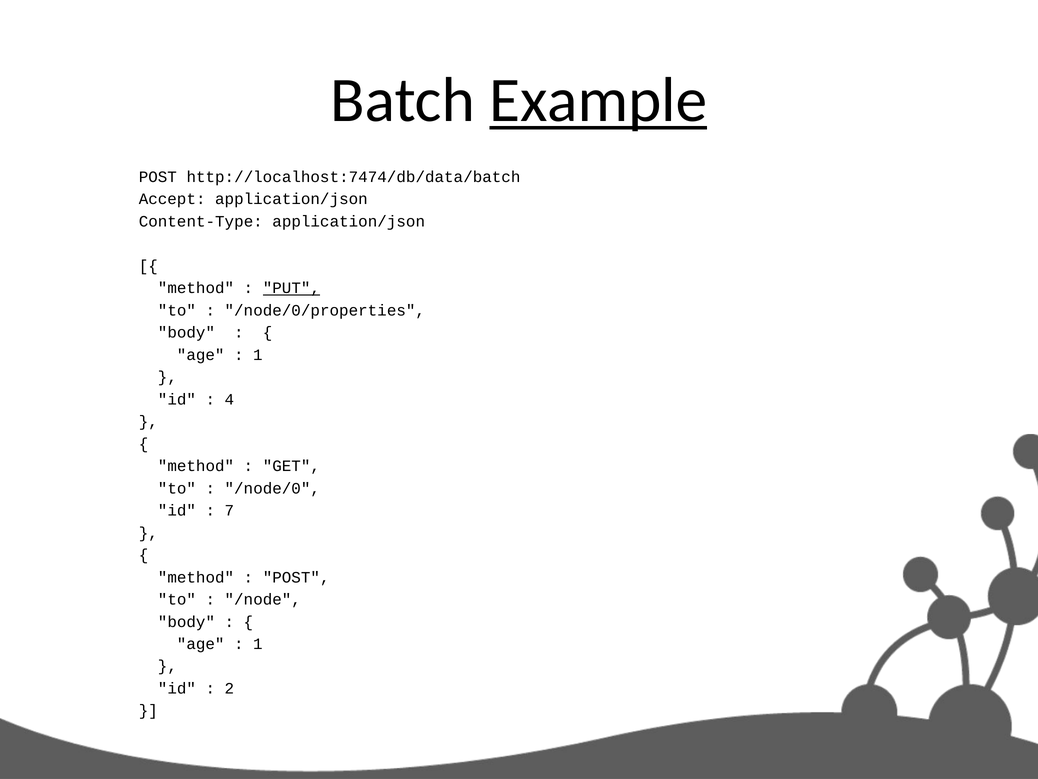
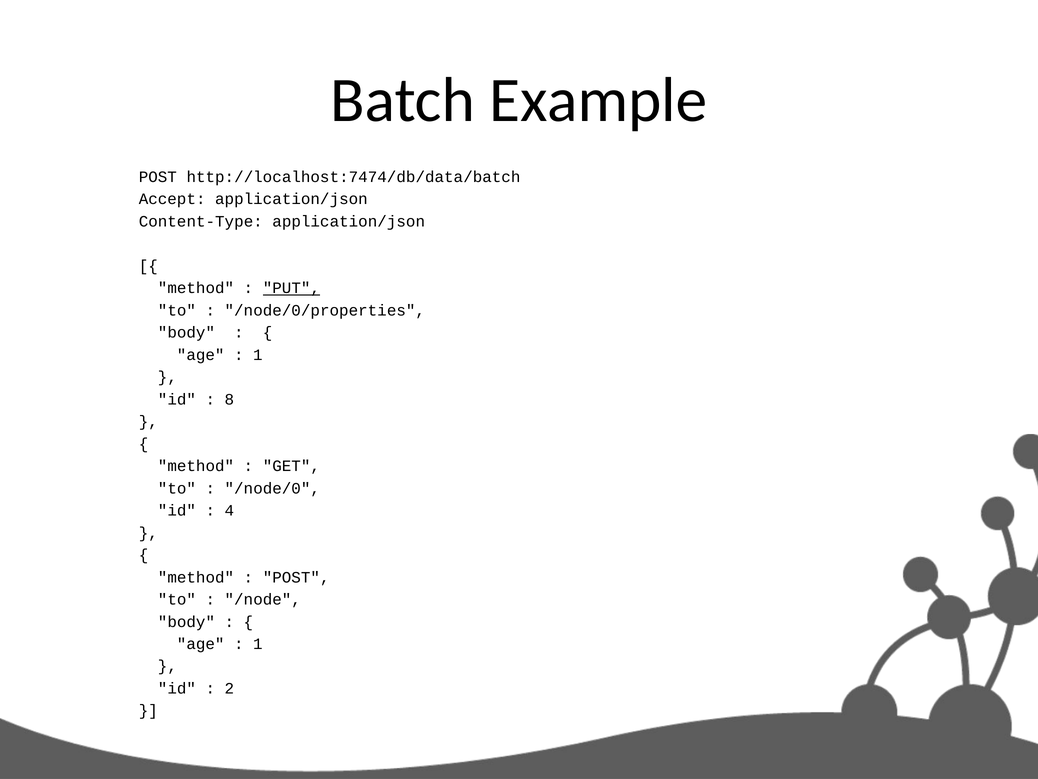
Example underline: present -> none
4: 4 -> 8
7: 7 -> 4
